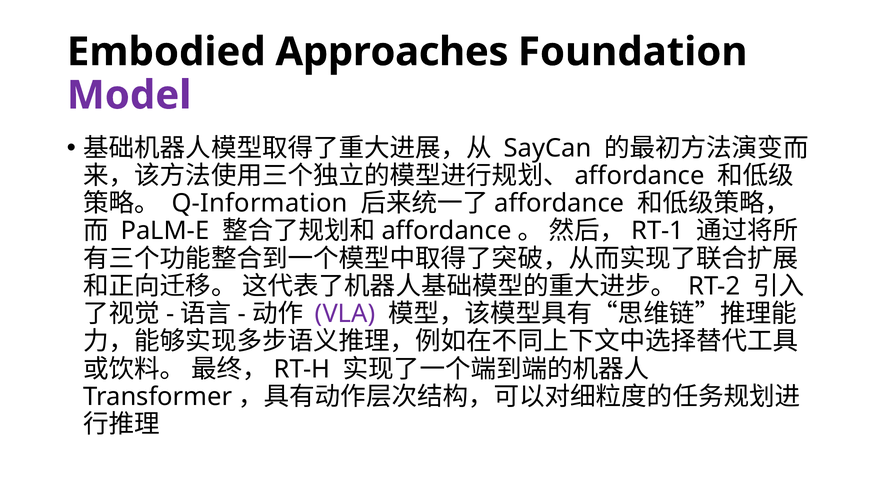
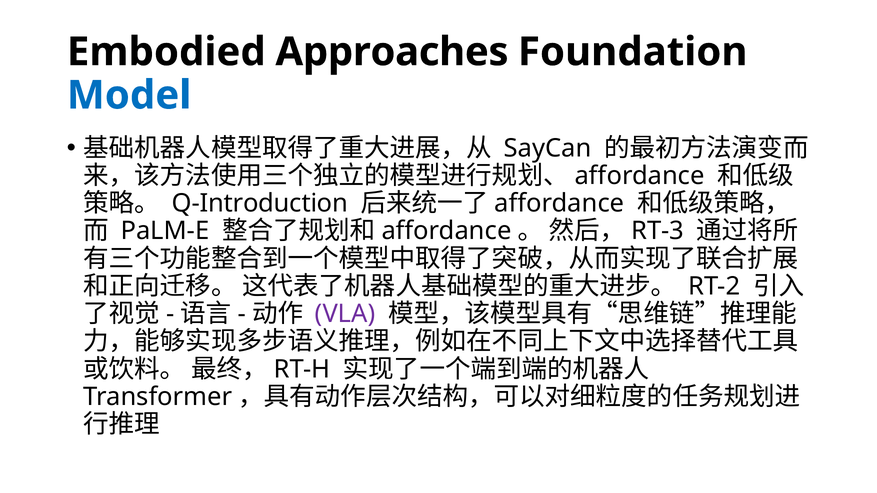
Model colour: purple -> blue
Q-Information: Q-Information -> Q-Introduction
RT-1: RT-1 -> RT-3
